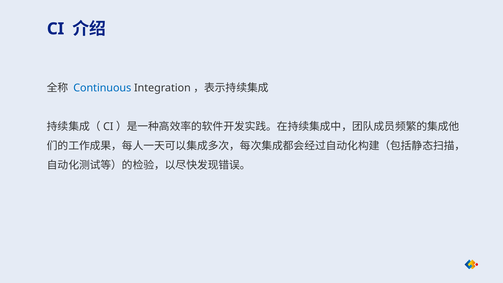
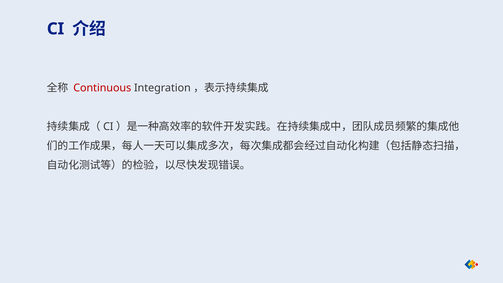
Continuous colour: blue -> red
